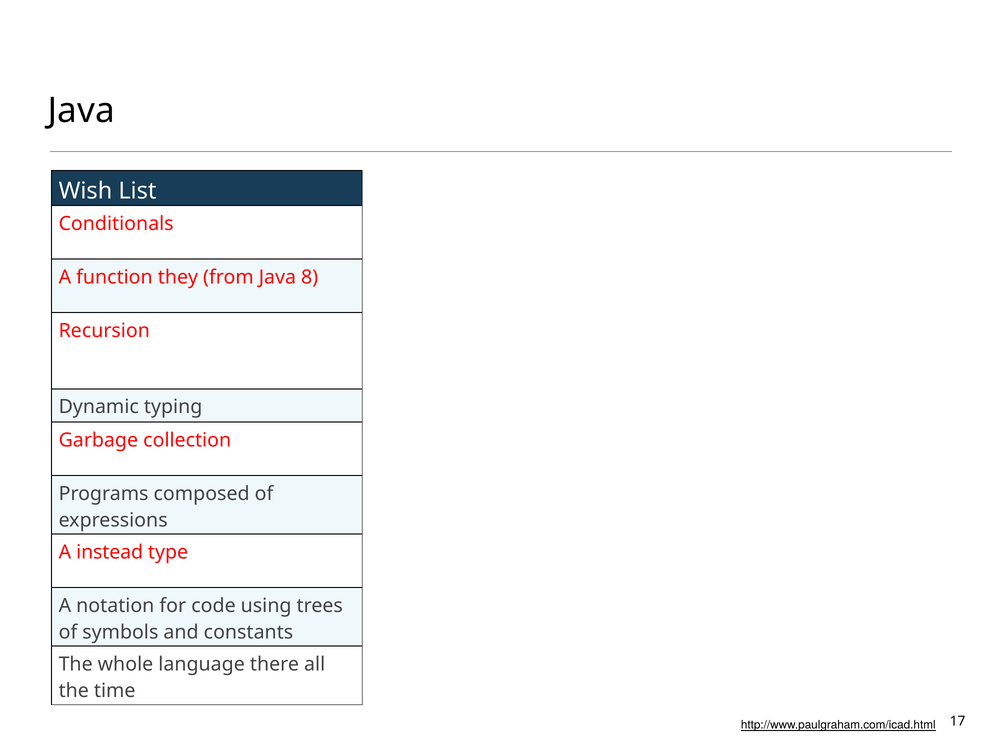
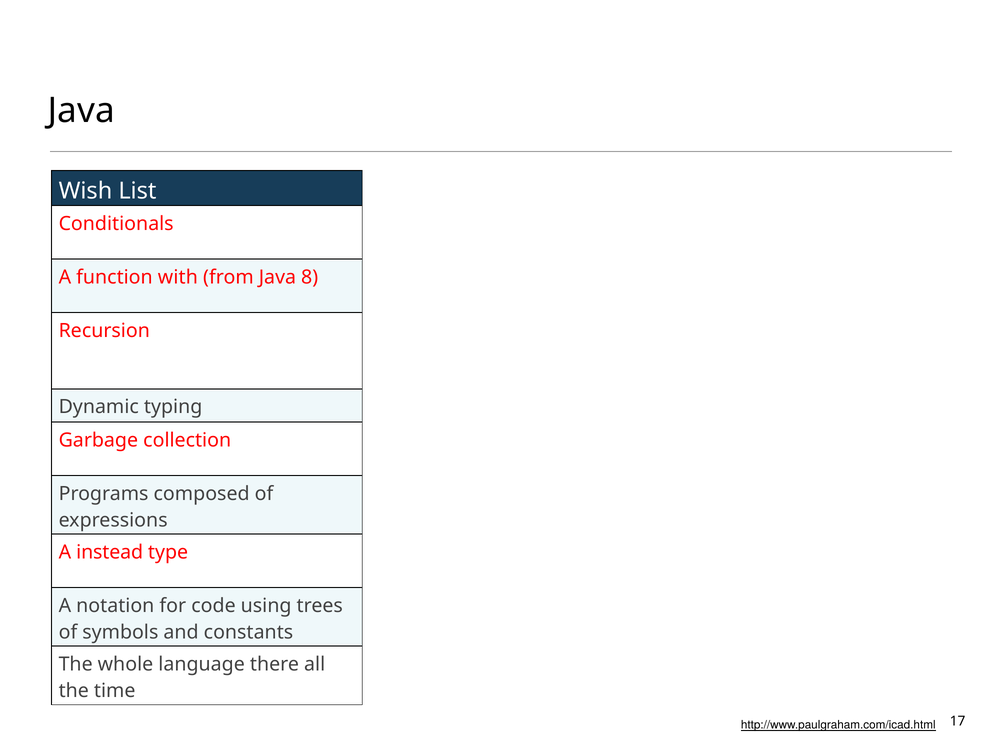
they: they -> with
